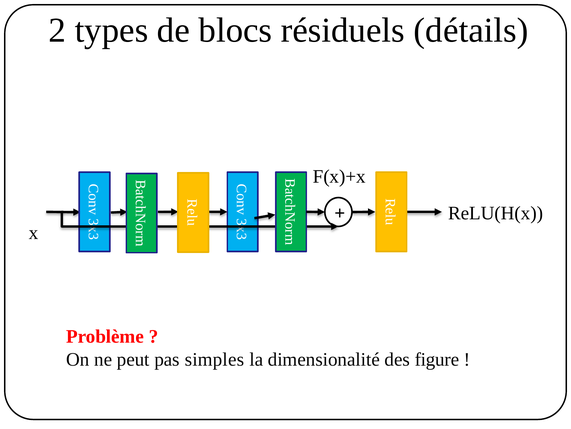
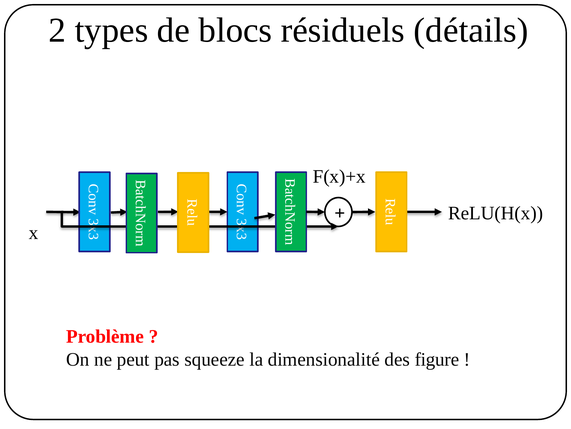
simples: simples -> squeeze
